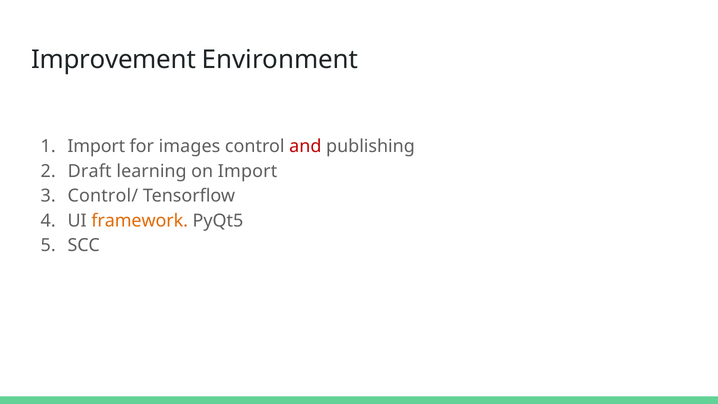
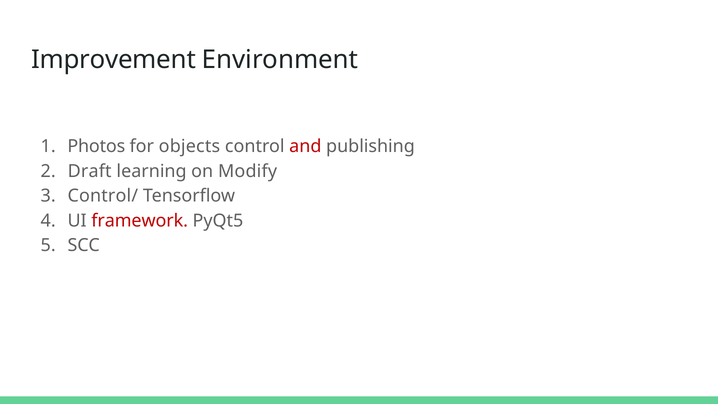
Import at (96, 146): Import -> Photos
images: images -> objects
on Import: Import -> Modify
framework colour: orange -> red
